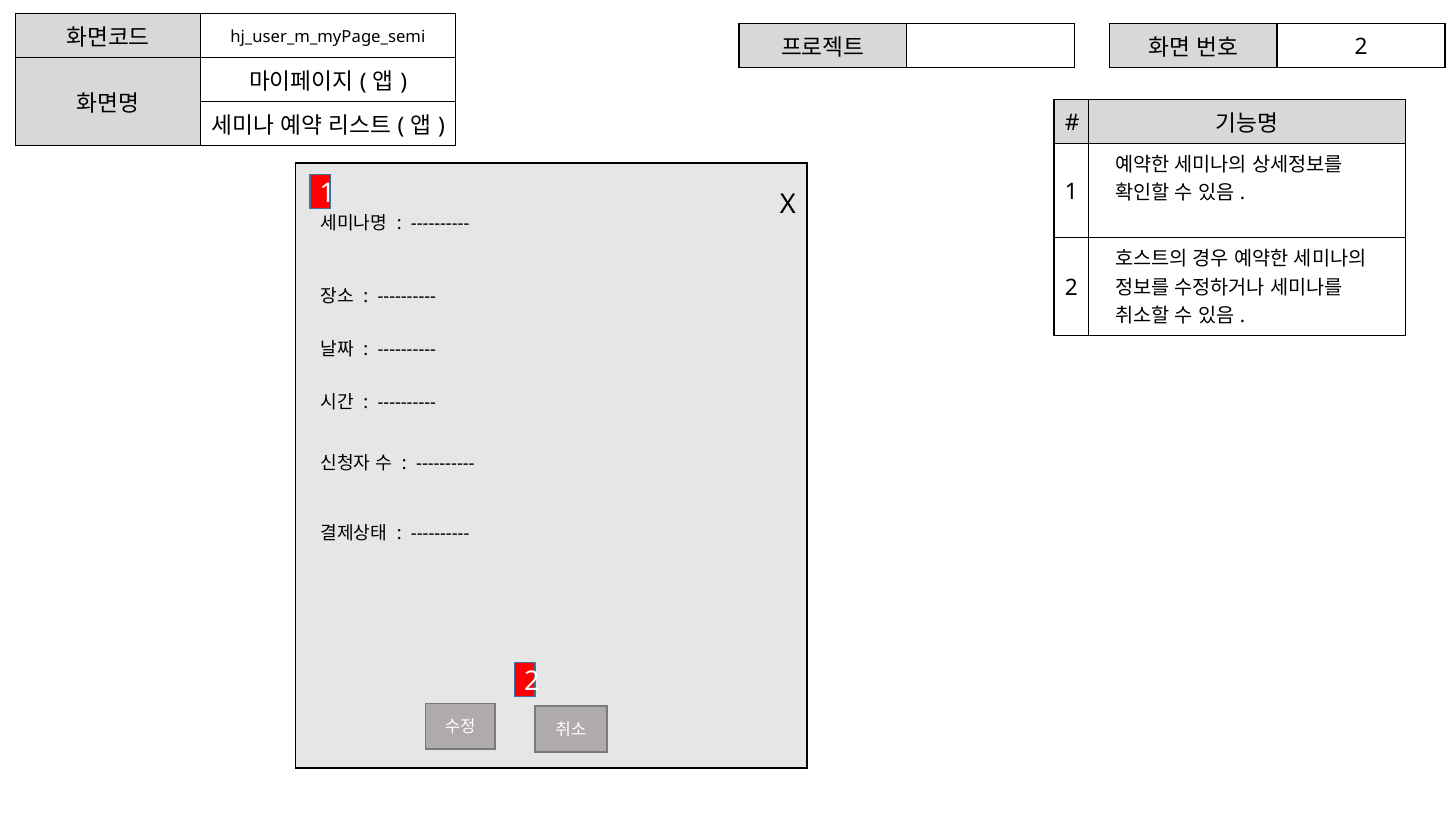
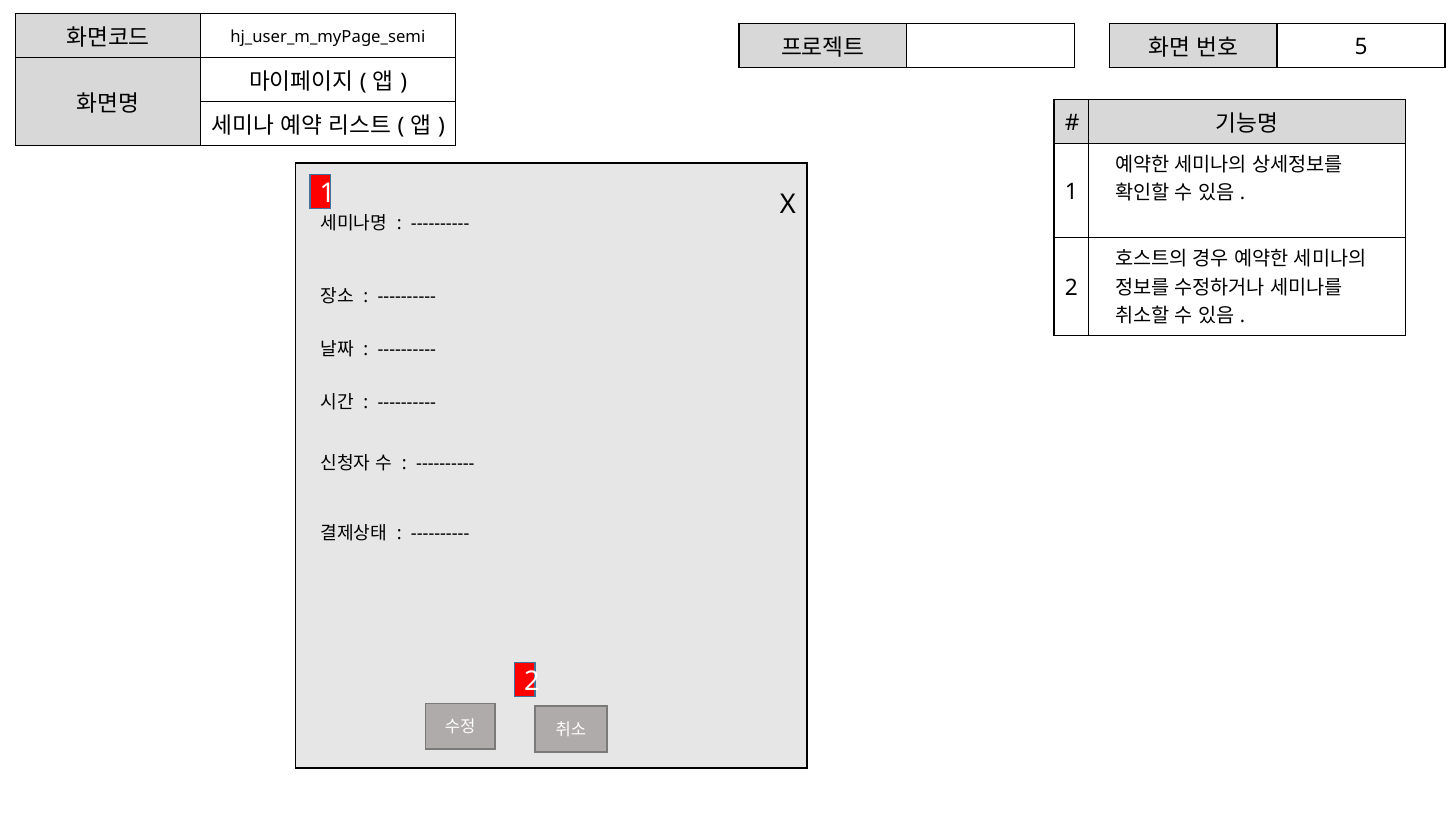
2 at (1361, 47): 2 -> 5
